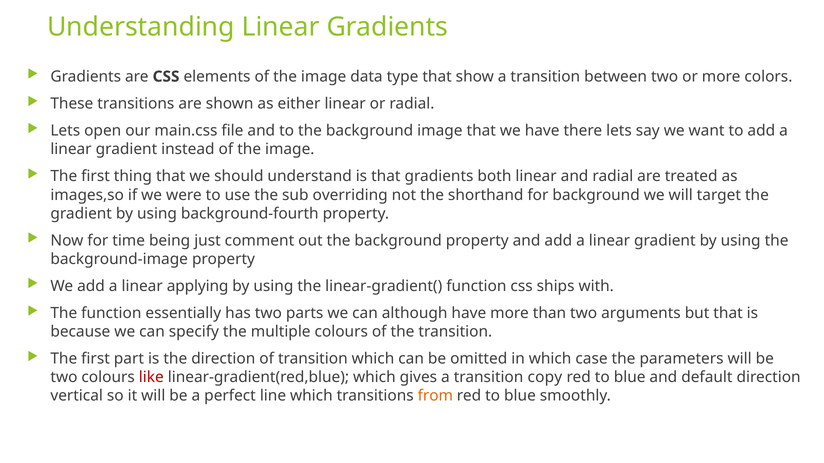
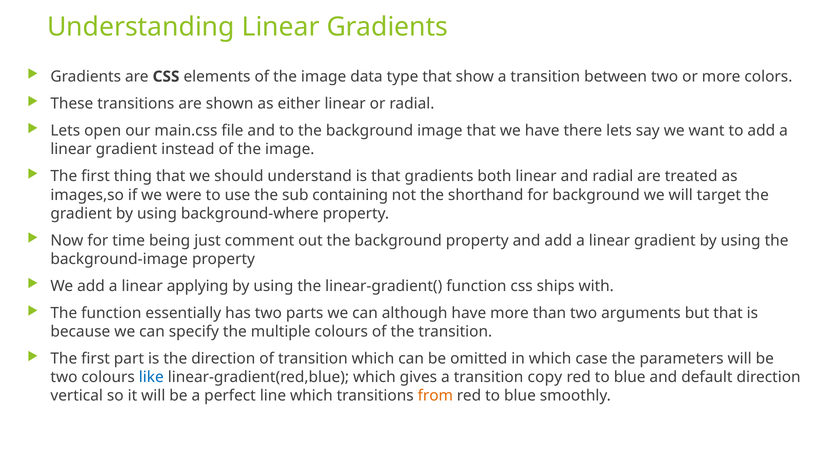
overriding: overriding -> containing
background-fourth: background-fourth -> background-where
like colour: red -> blue
